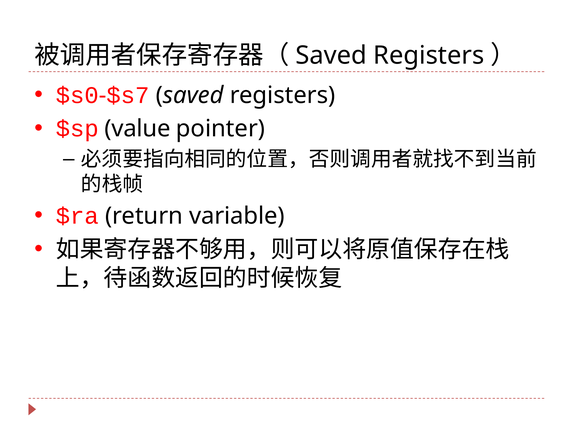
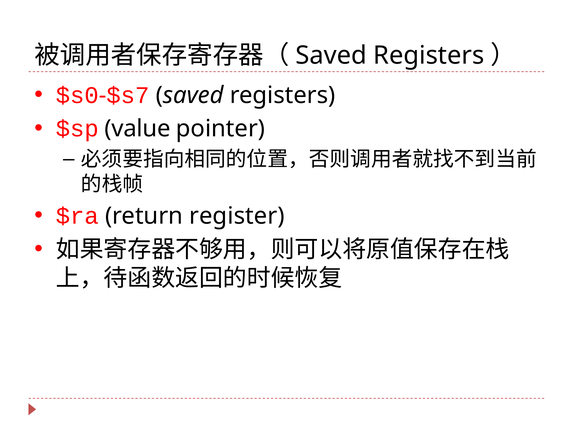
variable: variable -> register
